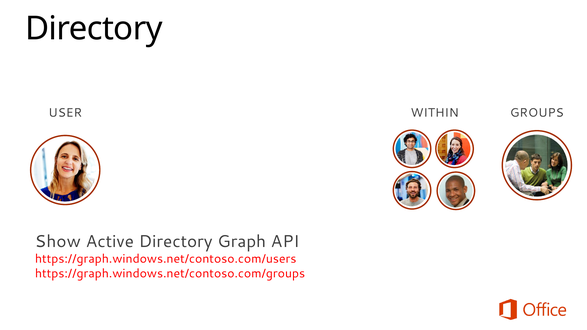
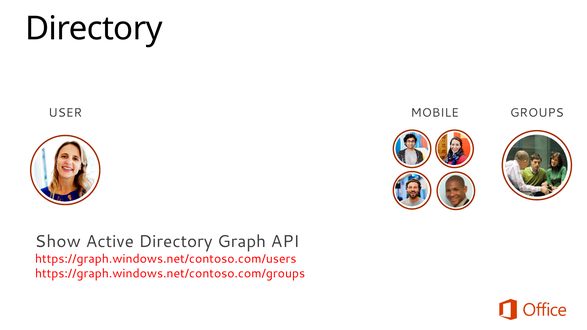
WITHIN: WITHIN -> MOBILE
